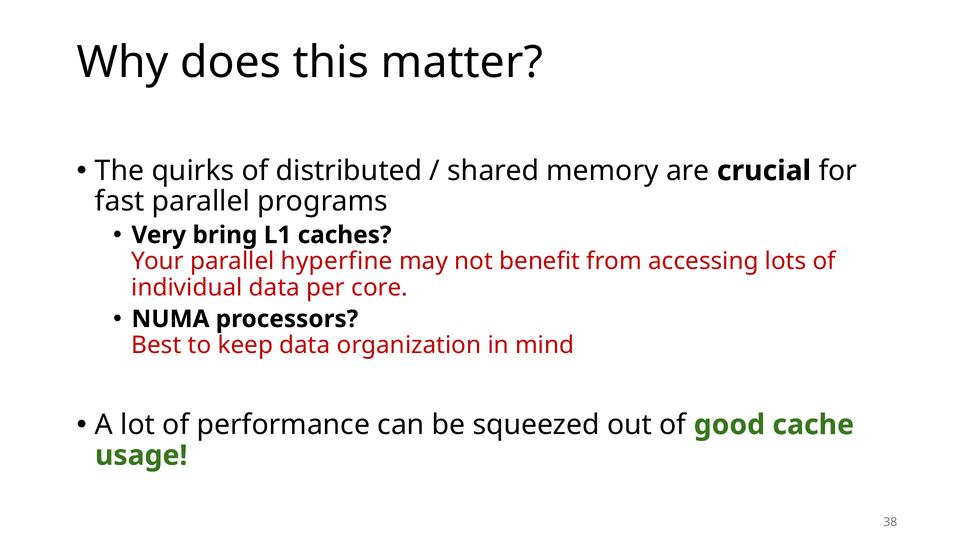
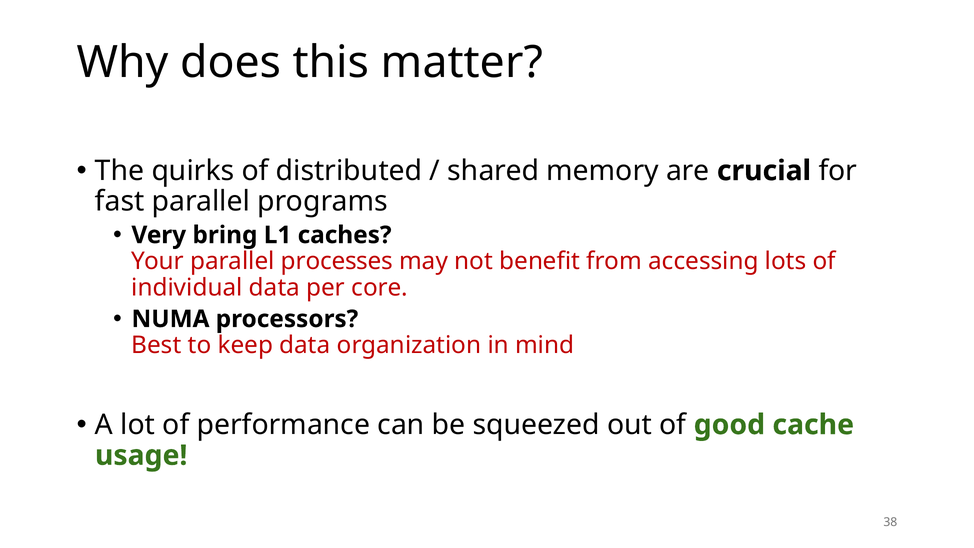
hyperfine: hyperfine -> processes
